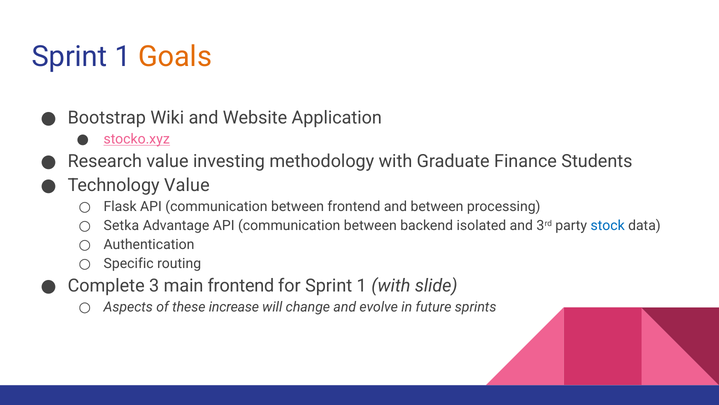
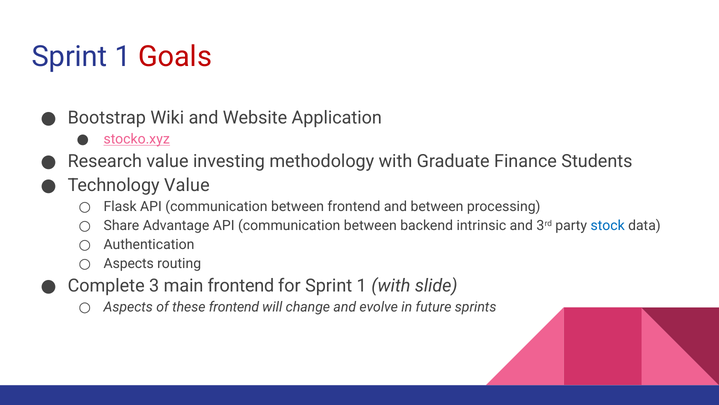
Goals colour: orange -> red
Setka: Setka -> Share
isolated: isolated -> intrinsic
Specific at (129, 263): Specific -> Aspects
these increase: increase -> frontend
